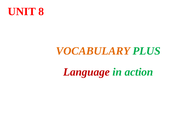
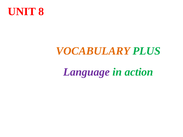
Language colour: red -> purple
